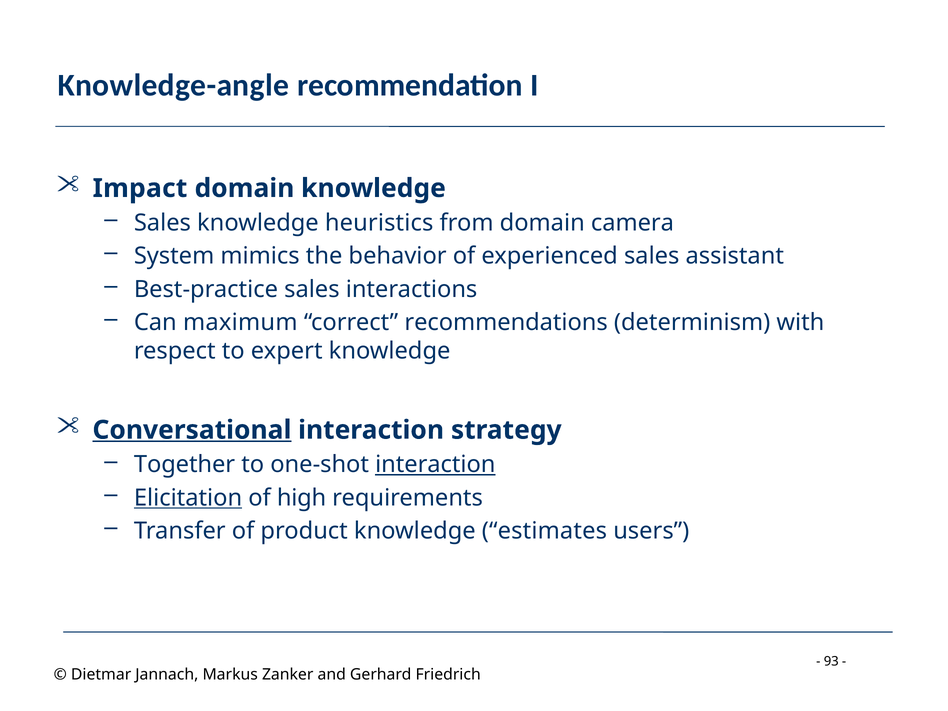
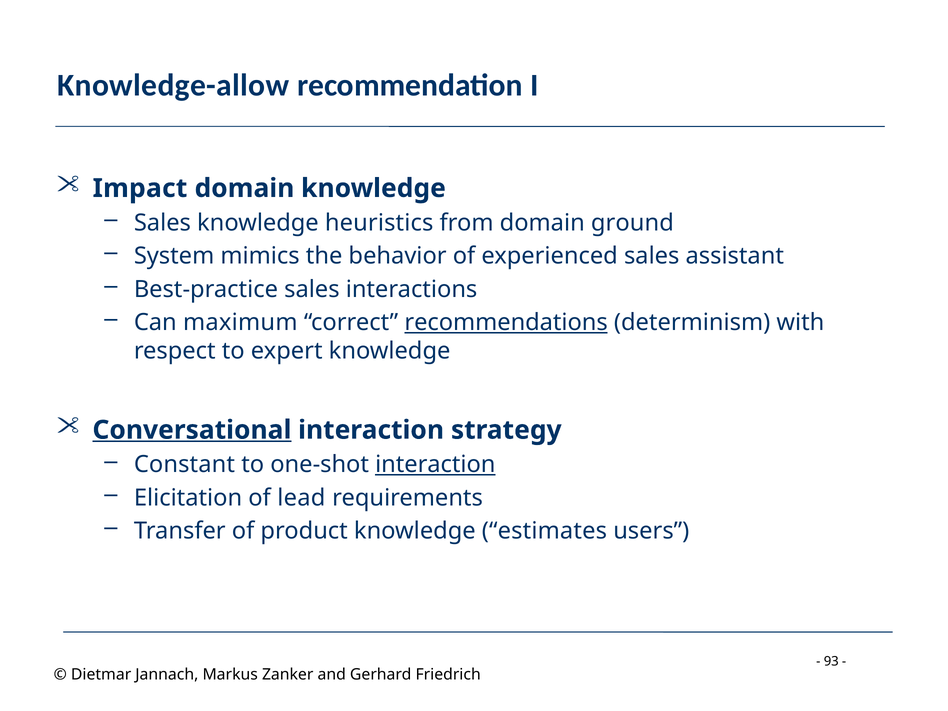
Knowledge-angle: Knowledge-angle -> Knowledge-allow
camera: camera -> ground
recommendations underline: none -> present
Together: Together -> Constant
Elicitation underline: present -> none
high: high -> lead
